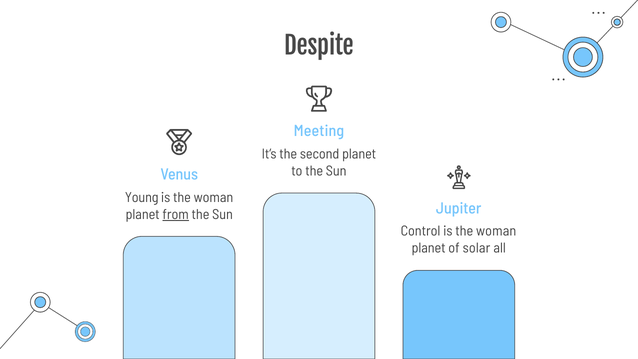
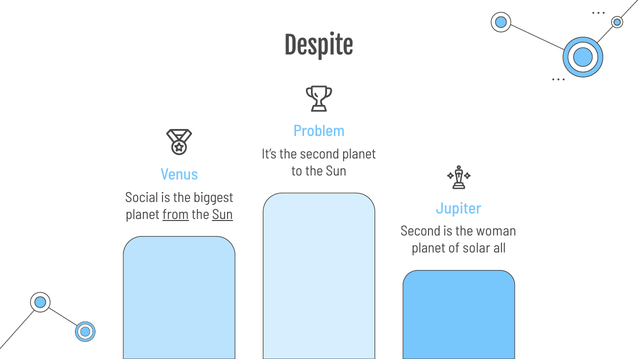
Meeting: Meeting -> Problem
Young: Young -> Social
woman at (213, 197): woman -> biggest
Sun at (223, 214) underline: none -> present
Control at (421, 231): Control -> Second
